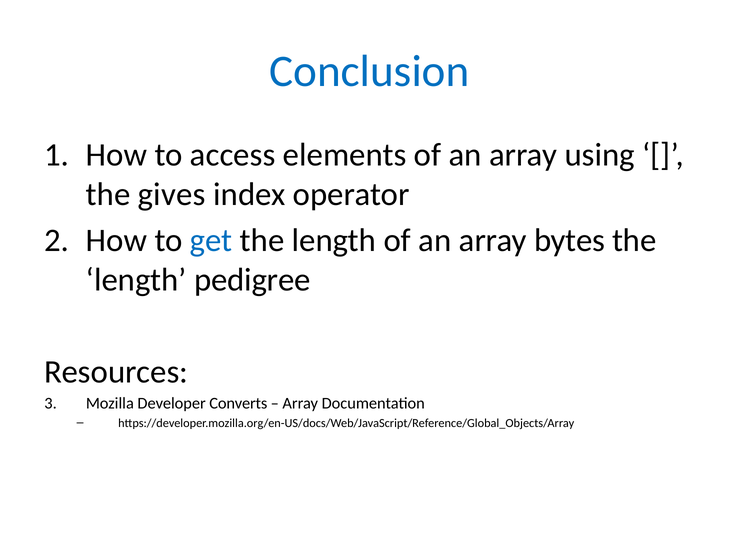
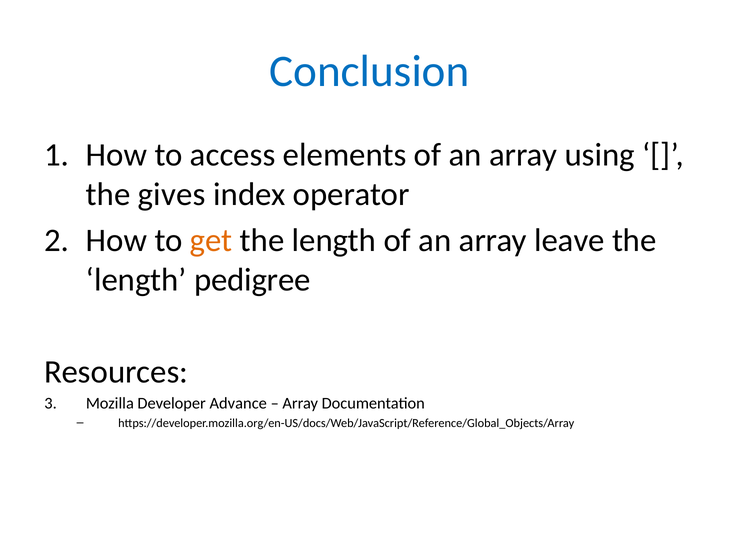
get colour: blue -> orange
bytes: bytes -> leave
Converts: Converts -> Advance
